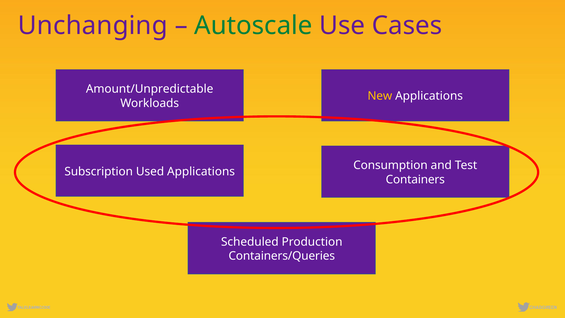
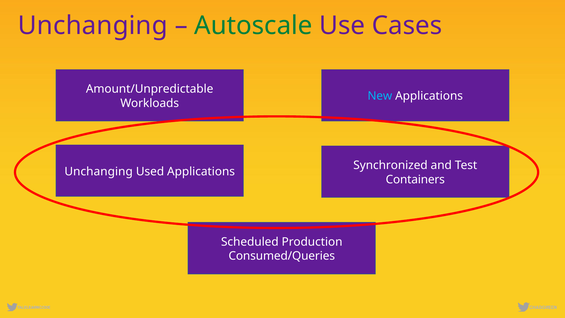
New colour: yellow -> light blue
Consumption: Consumption -> Synchronized
Subscription at (99, 171): Subscription -> Unchanging
Containers/Queries: Containers/Queries -> Consumed/Queries
